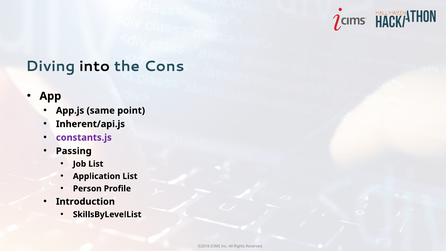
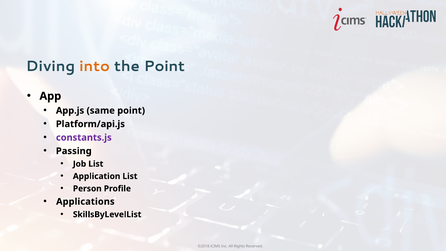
into colour: black -> orange
the Cons: Cons -> Point
Inherent/api.js: Inherent/api.js -> Platform/api.js
Introduction: Introduction -> Applications
